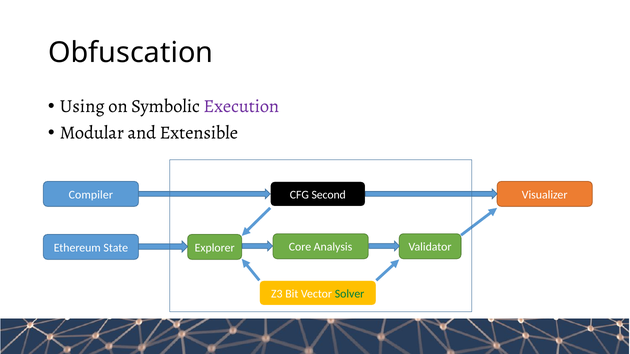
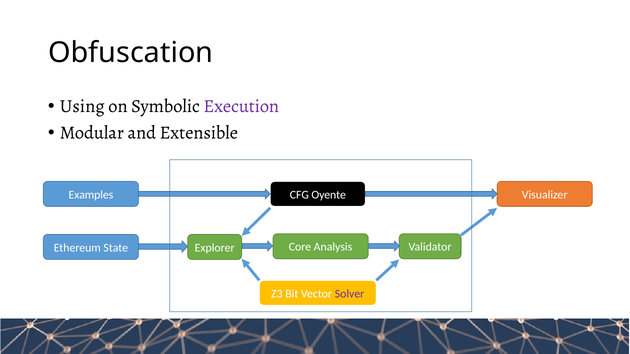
Compiler: Compiler -> Examples
Second: Second -> Oyente
Solver colour: green -> purple
